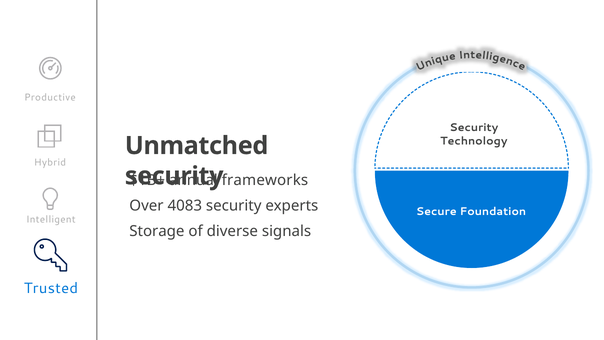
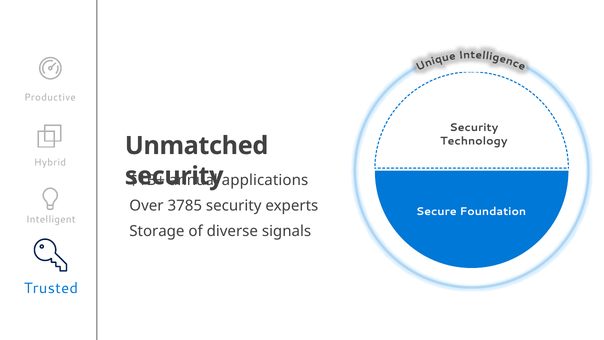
frameworks: frameworks -> applications
4083: 4083 -> 3785
